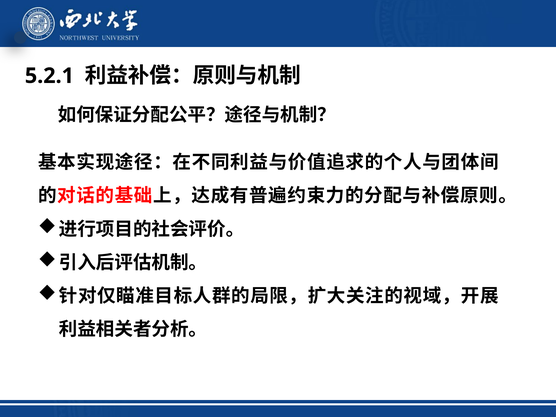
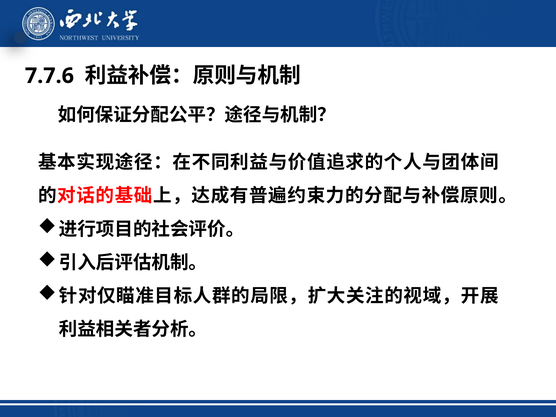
5.2.1: 5.2.1 -> 7.7.6
